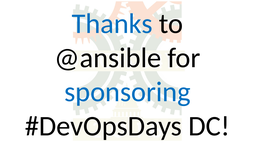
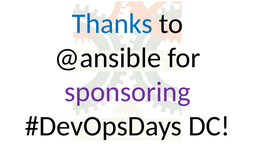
sponsoring colour: blue -> purple
